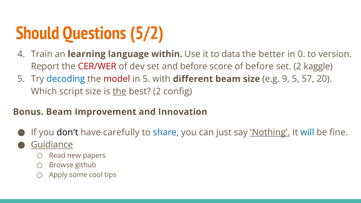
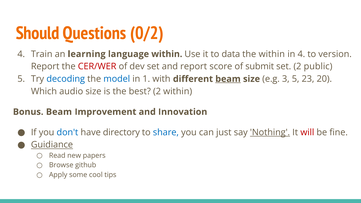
5/2: 5/2 -> 0/2
the better: better -> within
in 0: 0 -> 4
and before: before -> report
of before: before -> submit
kaggle: kaggle -> public
model colour: red -> blue
in 5: 5 -> 1
beam at (228, 79) underline: none -> present
9: 9 -> 3
57: 57 -> 23
script: script -> audio
the at (120, 91) underline: present -> none
2 config: config -> within
don't colour: black -> blue
carefully: carefully -> directory
will colour: blue -> red
